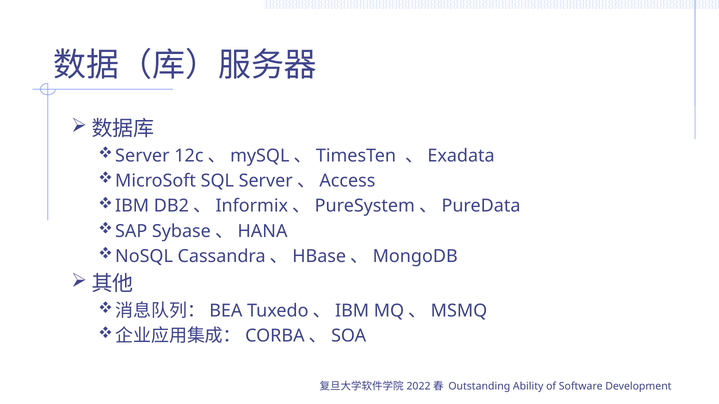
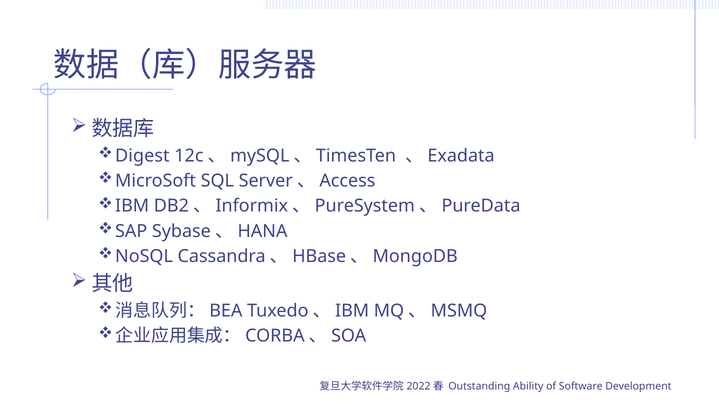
Server at (142, 156): Server -> Digest
